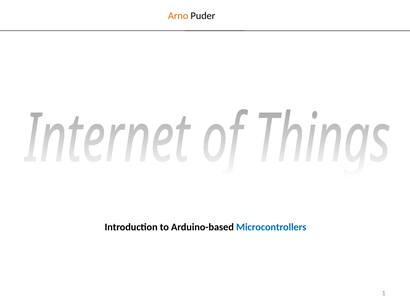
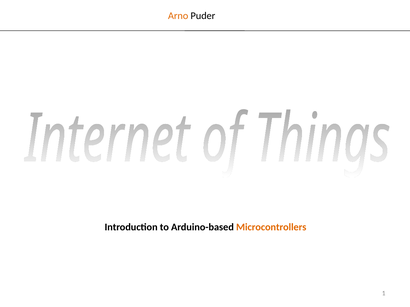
Microcontrollers colour: blue -> orange
